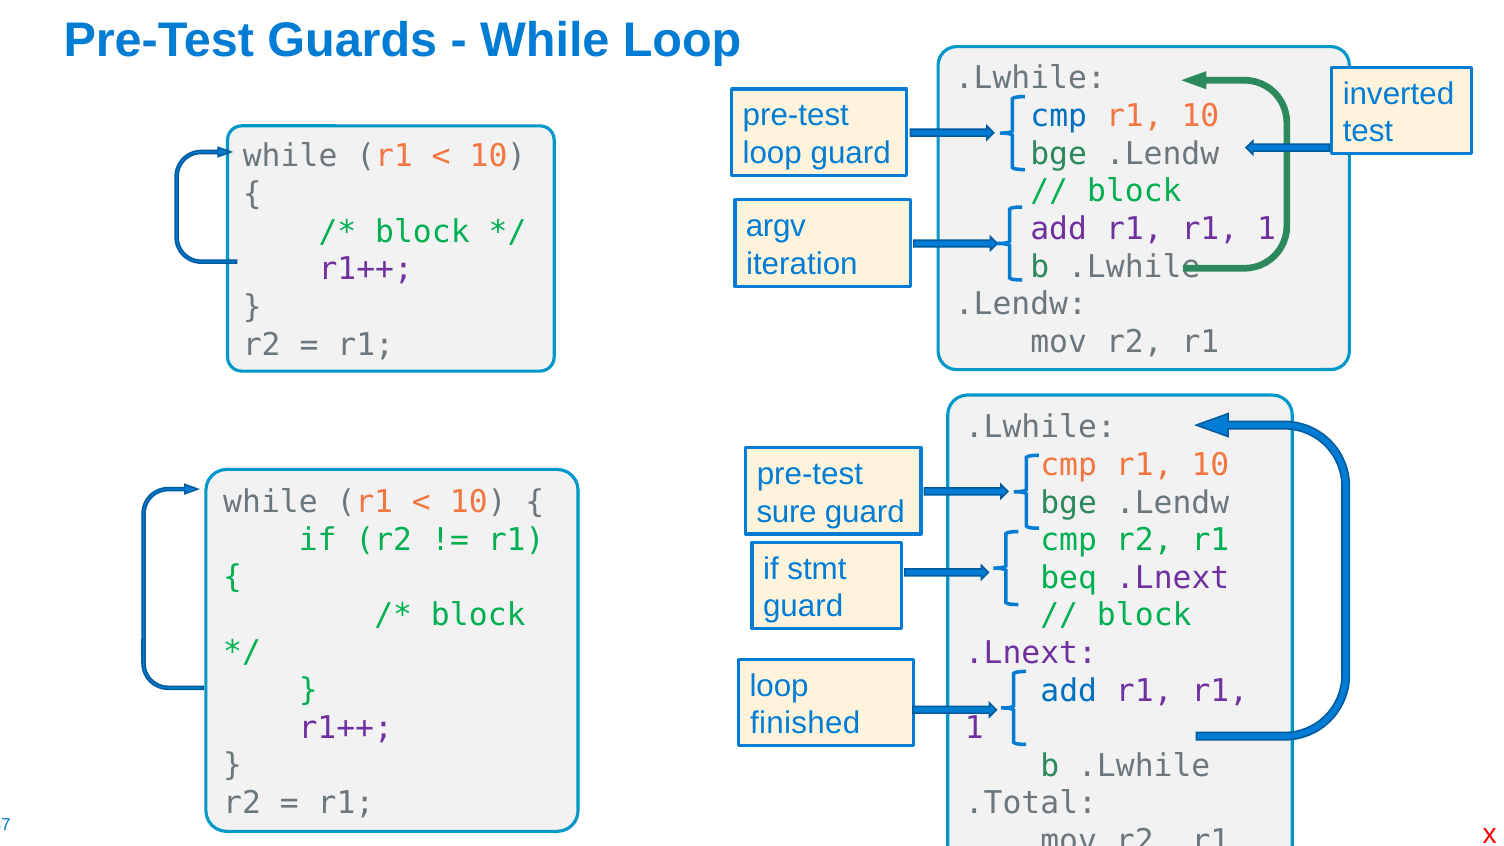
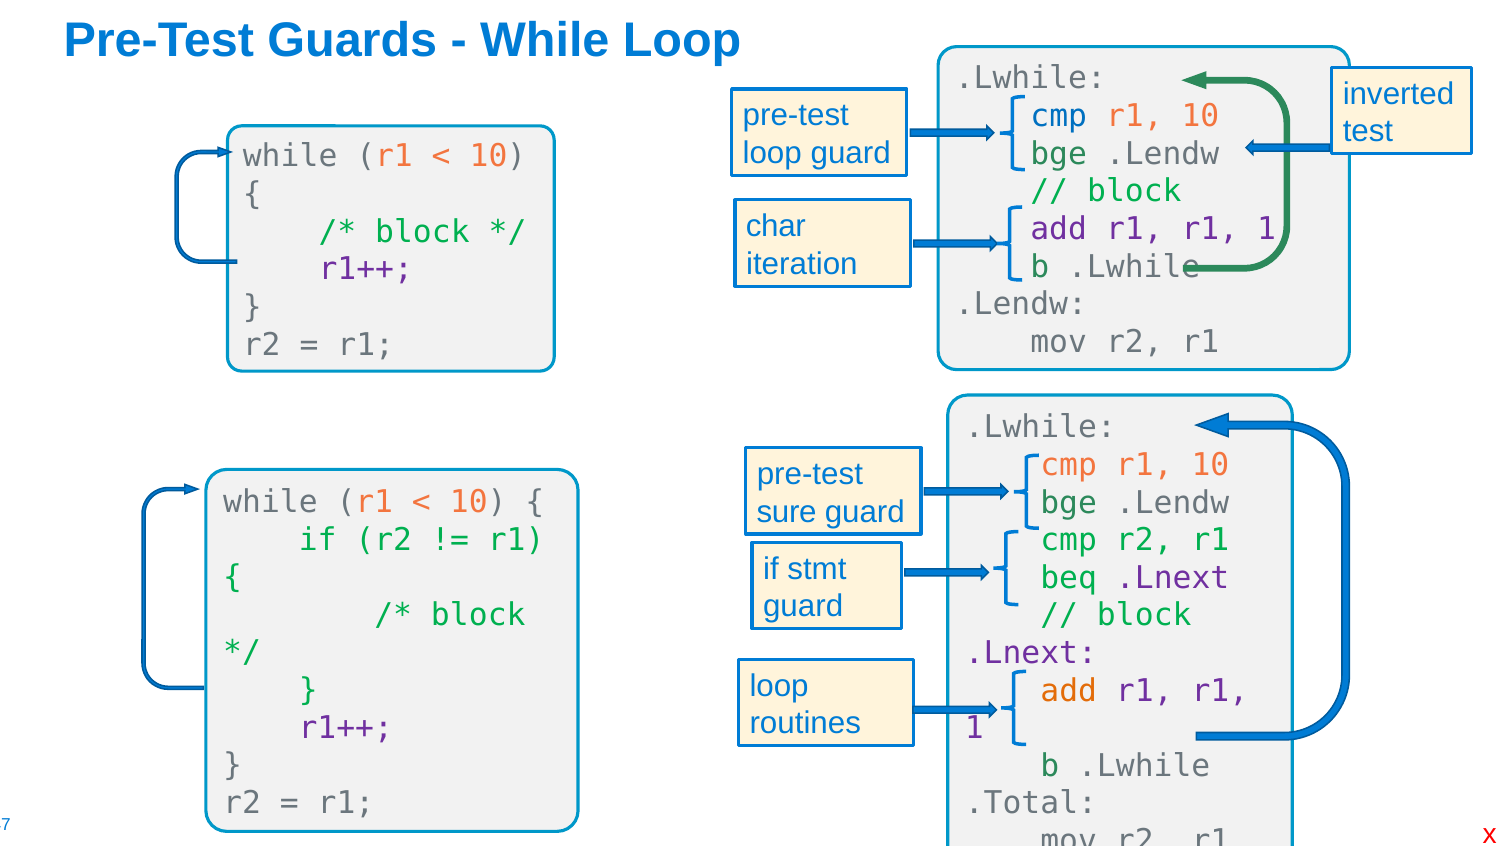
argv: argv -> char
add at (1069, 691) colour: blue -> orange
finished: finished -> routines
